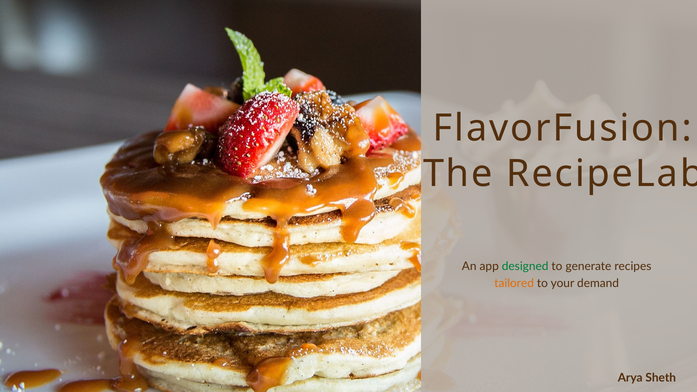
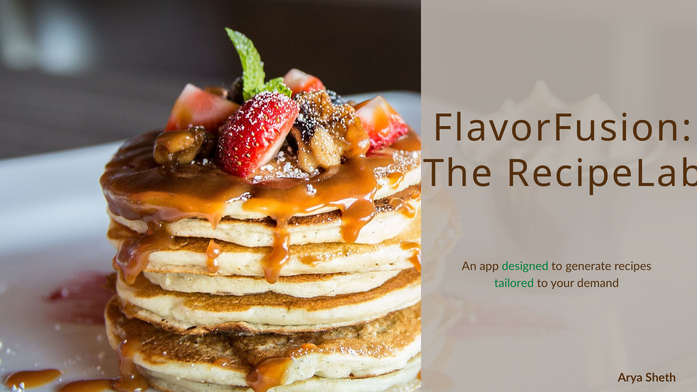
tailored colour: orange -> green
